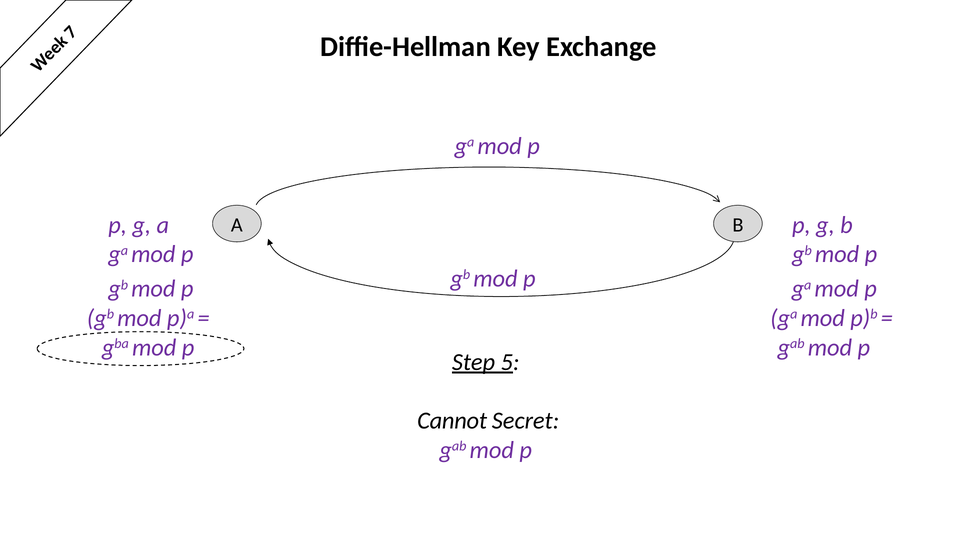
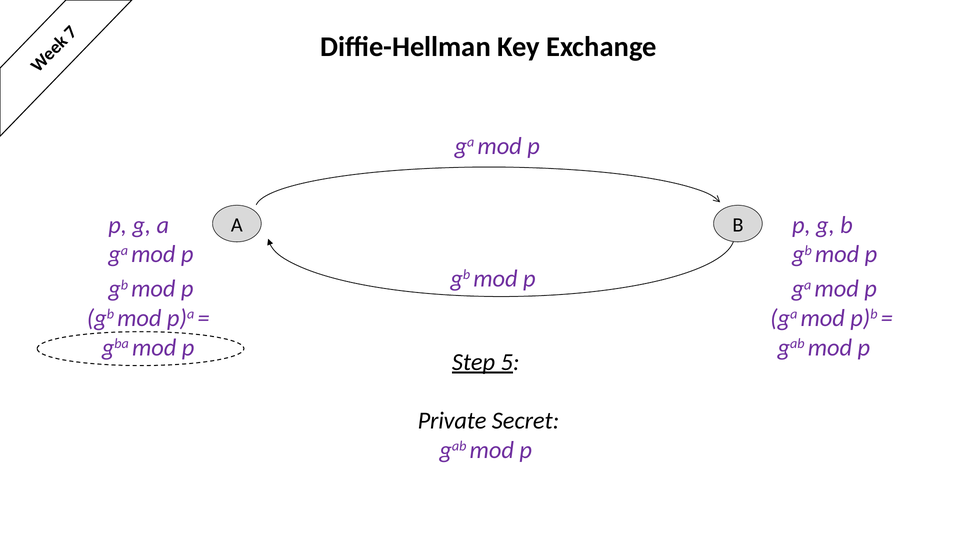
Cannot: Cannot -> Private
